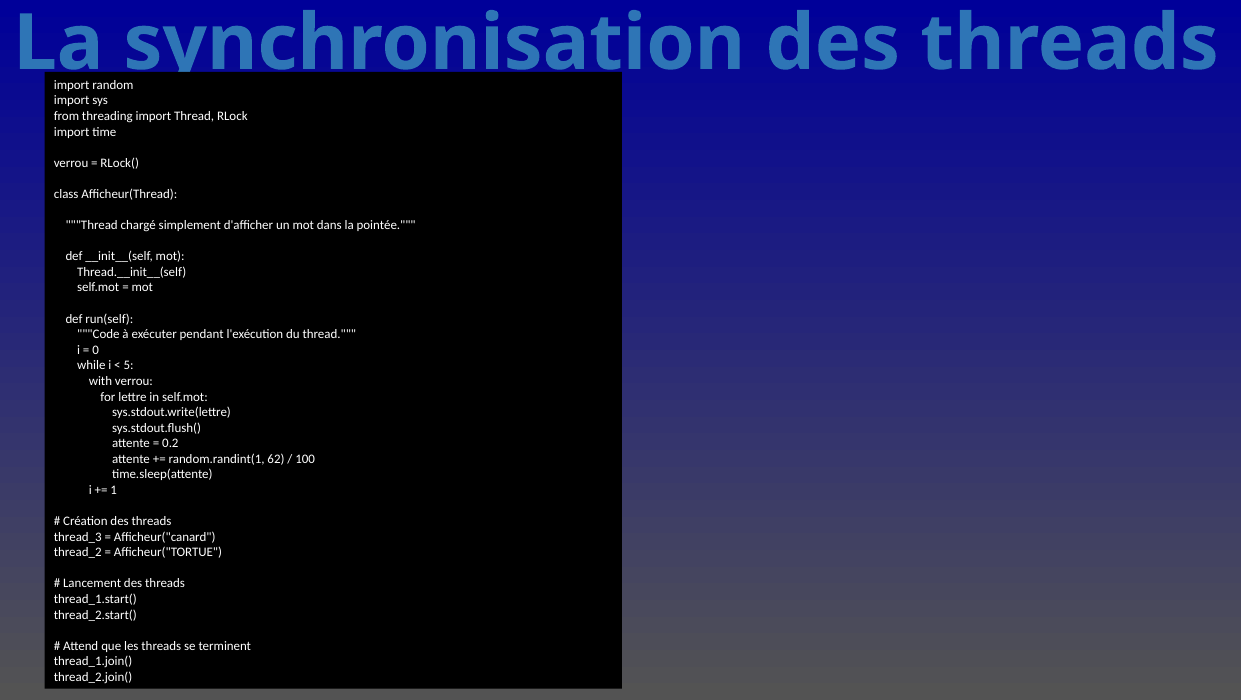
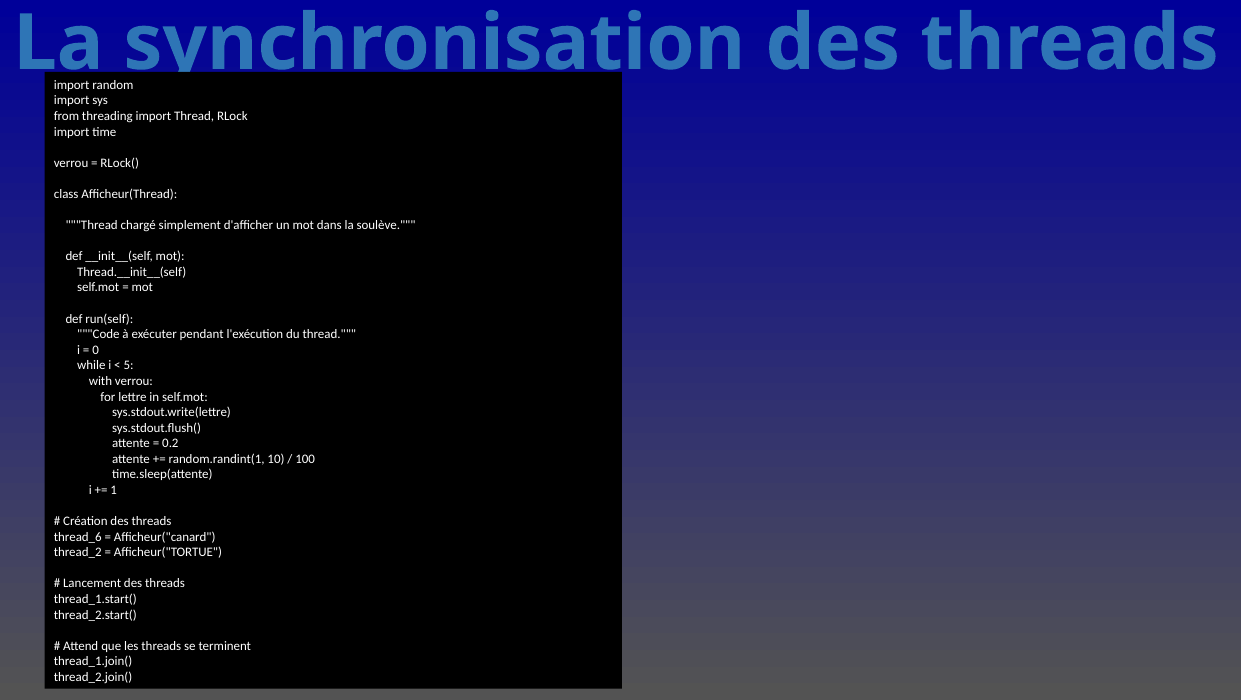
pointée: pointée -> soulève
62: 62 -> 10
thread_3: thread_3 -> thread_6
